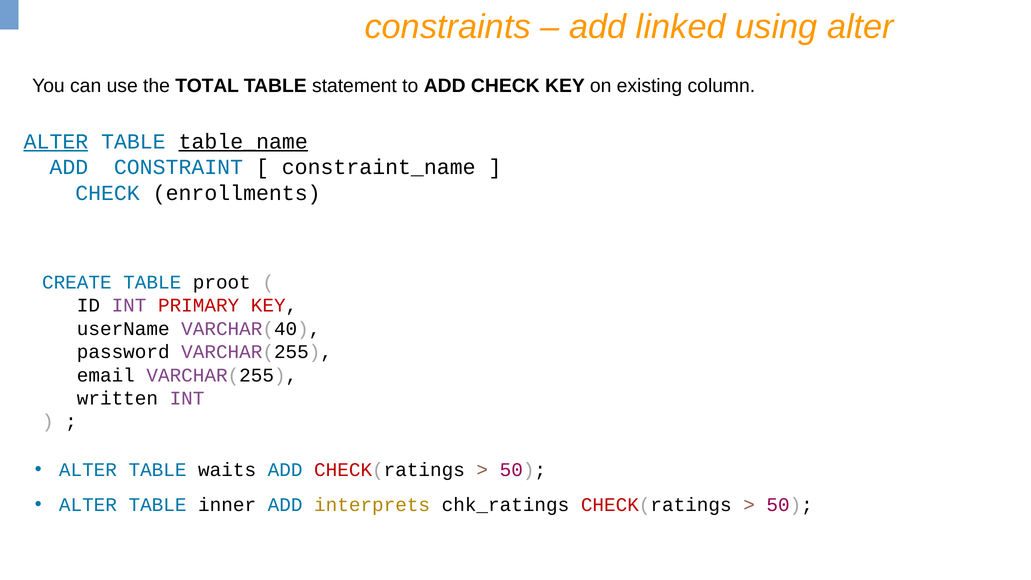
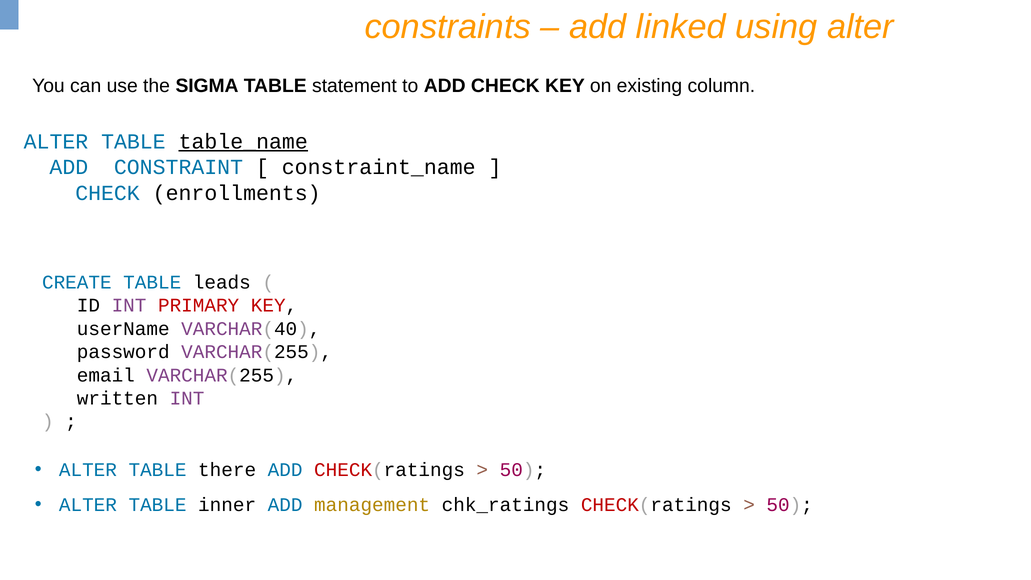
TOTAL: TOTAL -> SIGMA
ALTER at (56, 141) underline: present -> none
proot: proot -> leads
waits: waits -> there
interprets: interprets -> management
